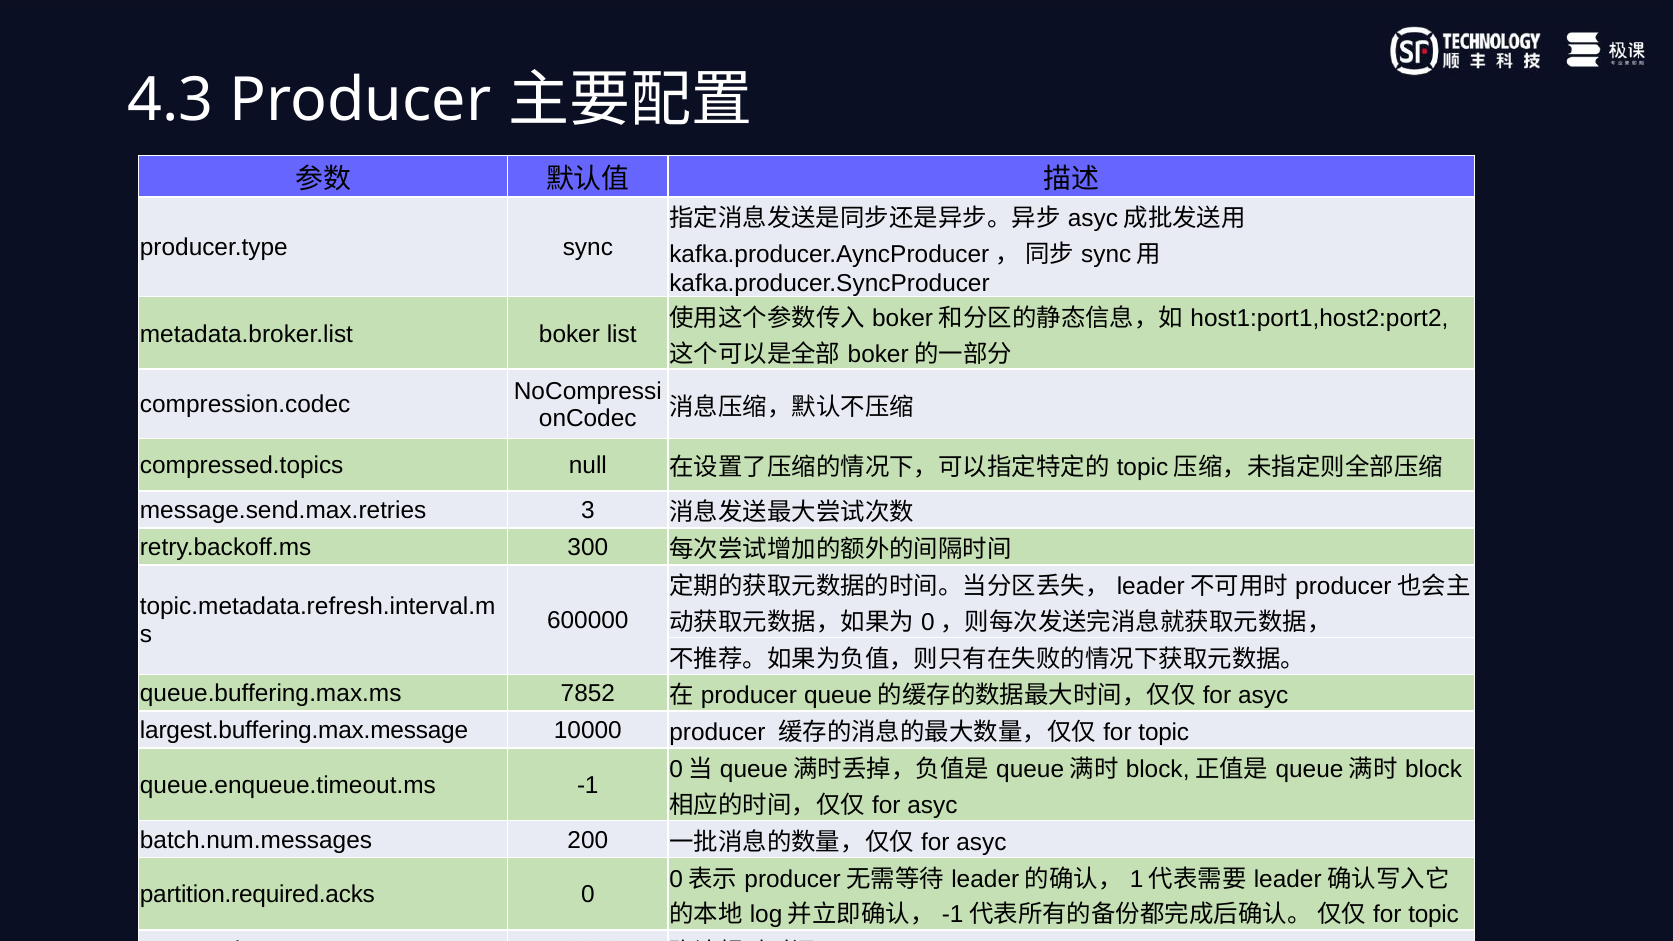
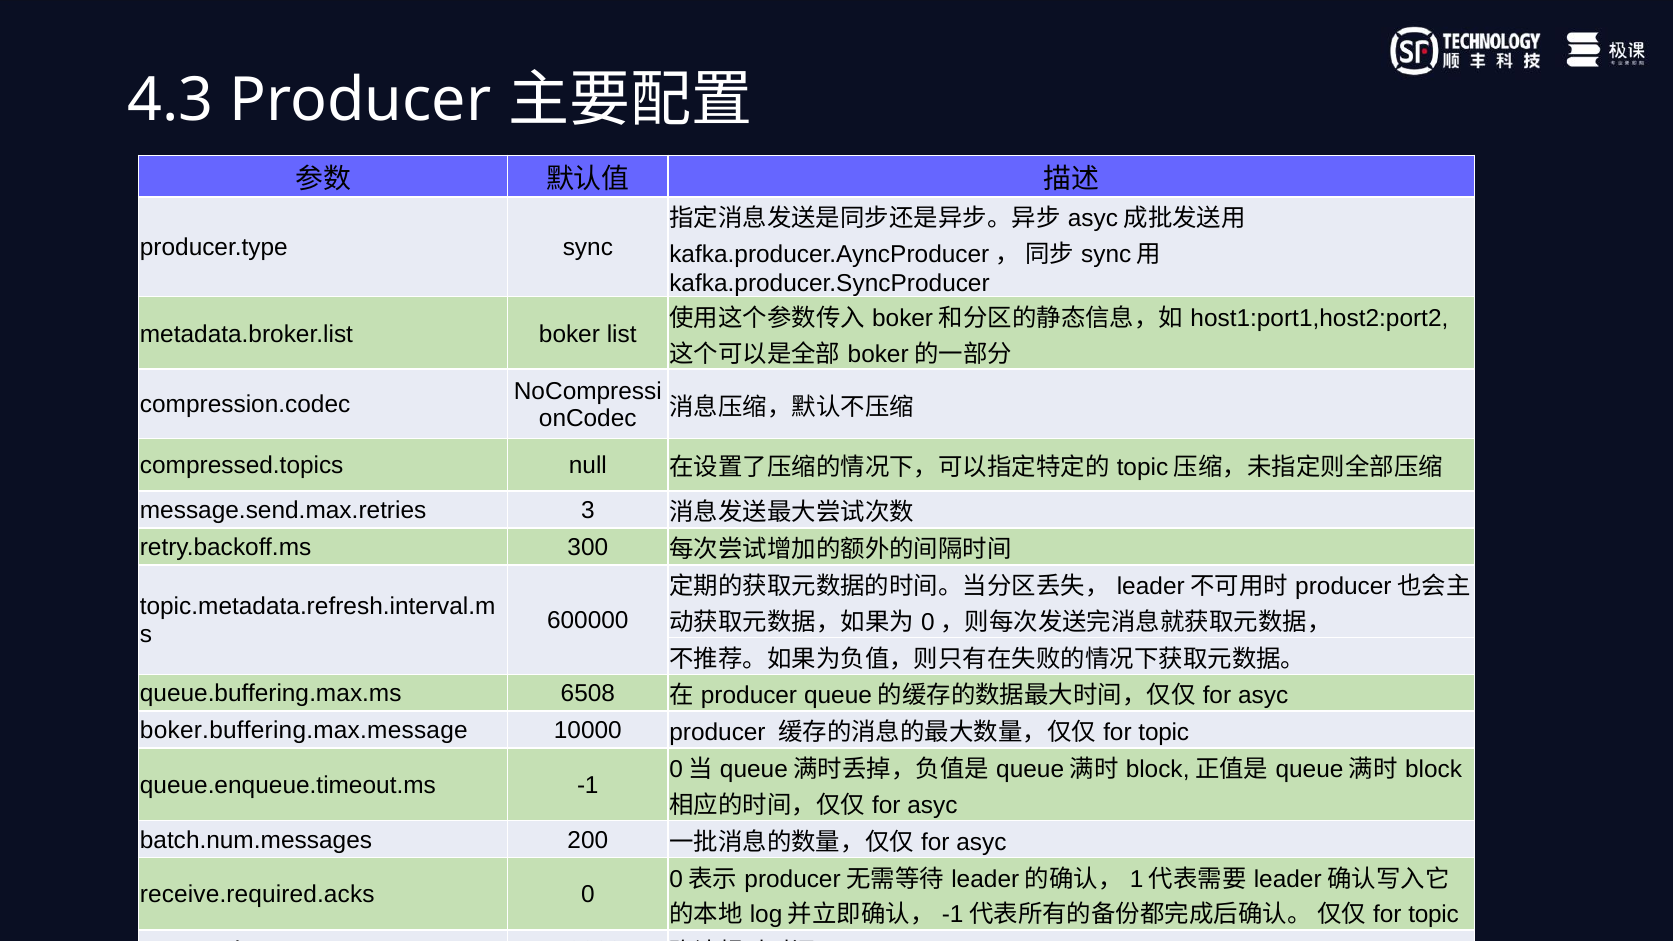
7852: 7852 -> 6508
largest.buffering.max.message: largest.buffering.max.message -> boker.buffering.max.message
partition.required.acks: partition.required.acks -> receive.required.acks
